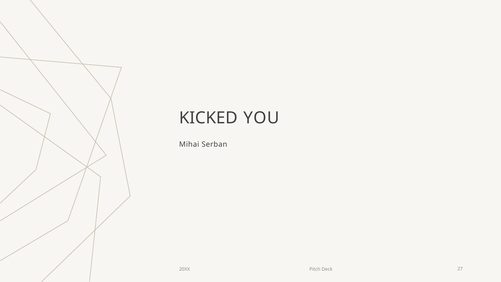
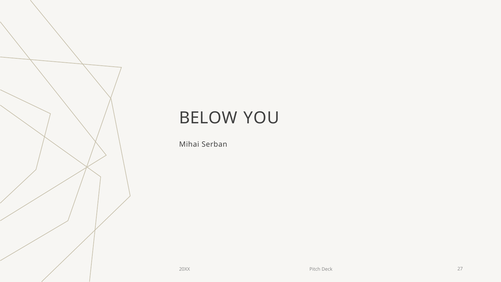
KICKED: KICKED -> BELOW
